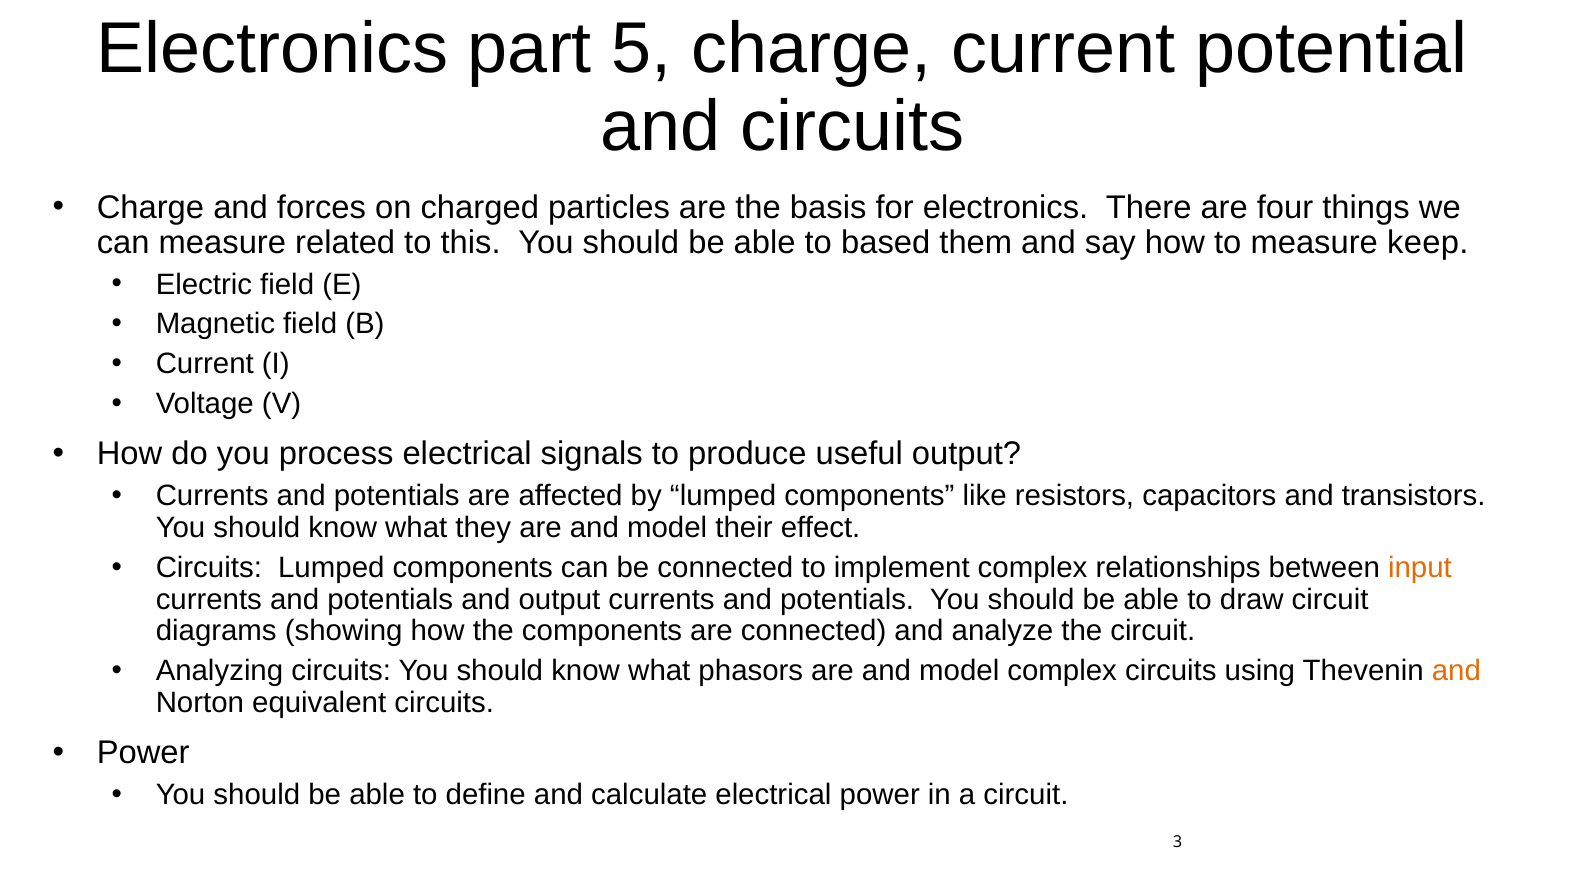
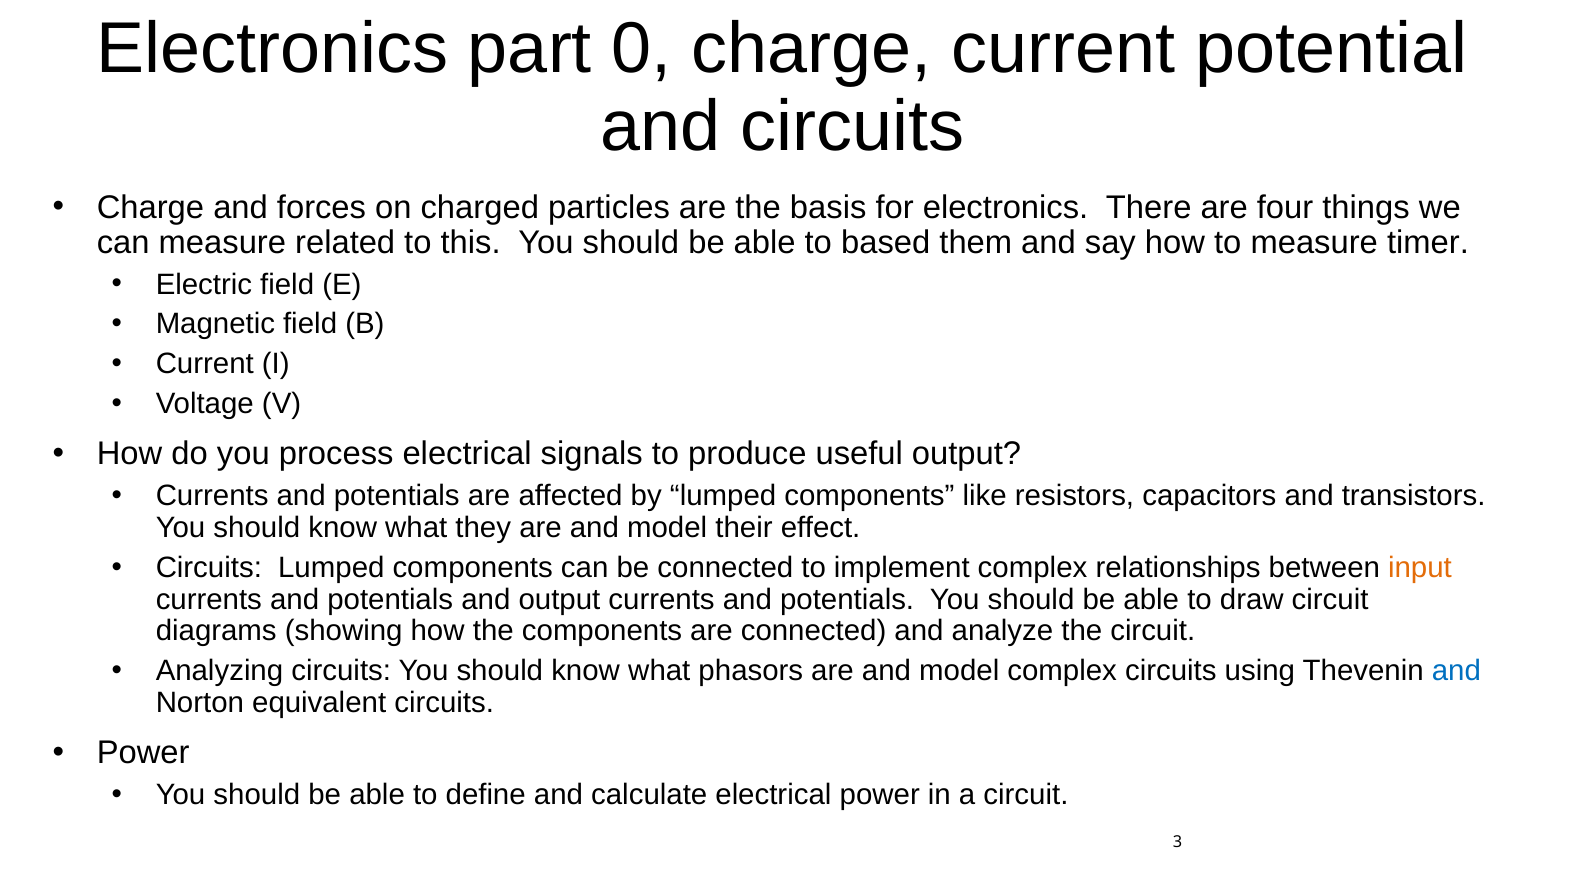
5: 5 -> 0
keep: keep -> timer
and at (1456, 671) colour: orange -> blue
